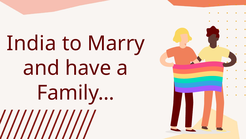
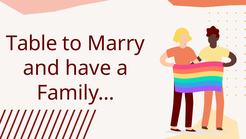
India: India -> Table
